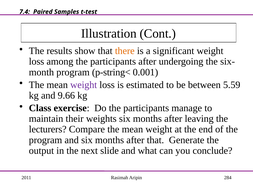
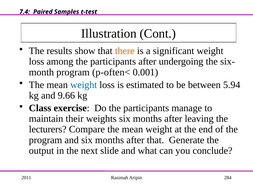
p-string<: p-string< -> p-often<
weight at (84, 85) colour: purple -> blue
5.59: 5.59 -> 5.94
